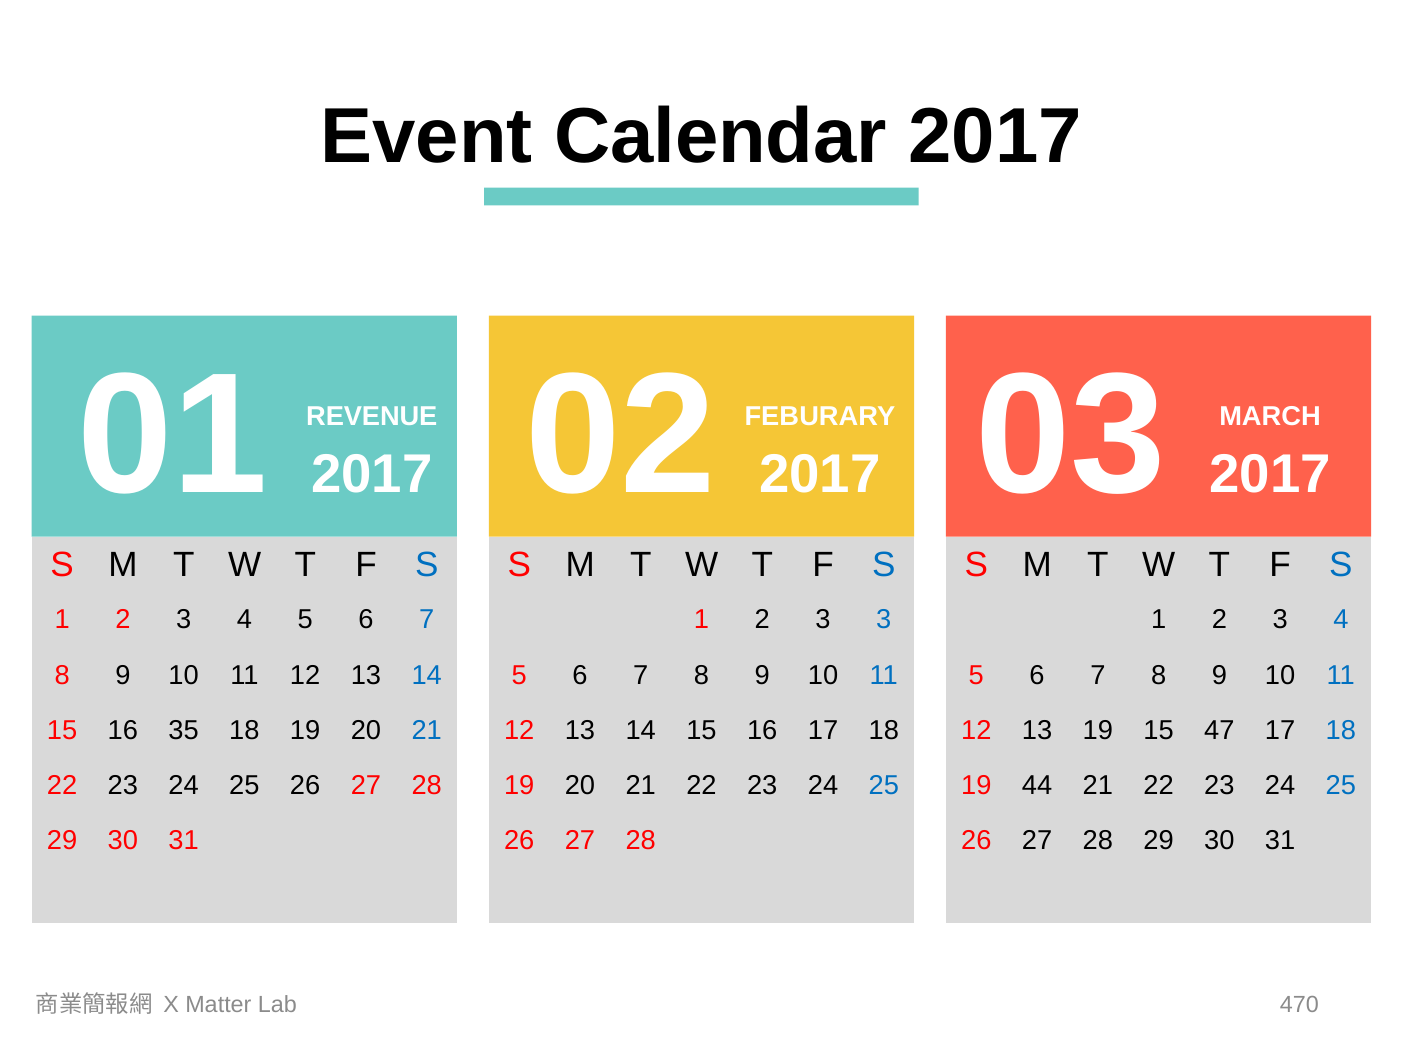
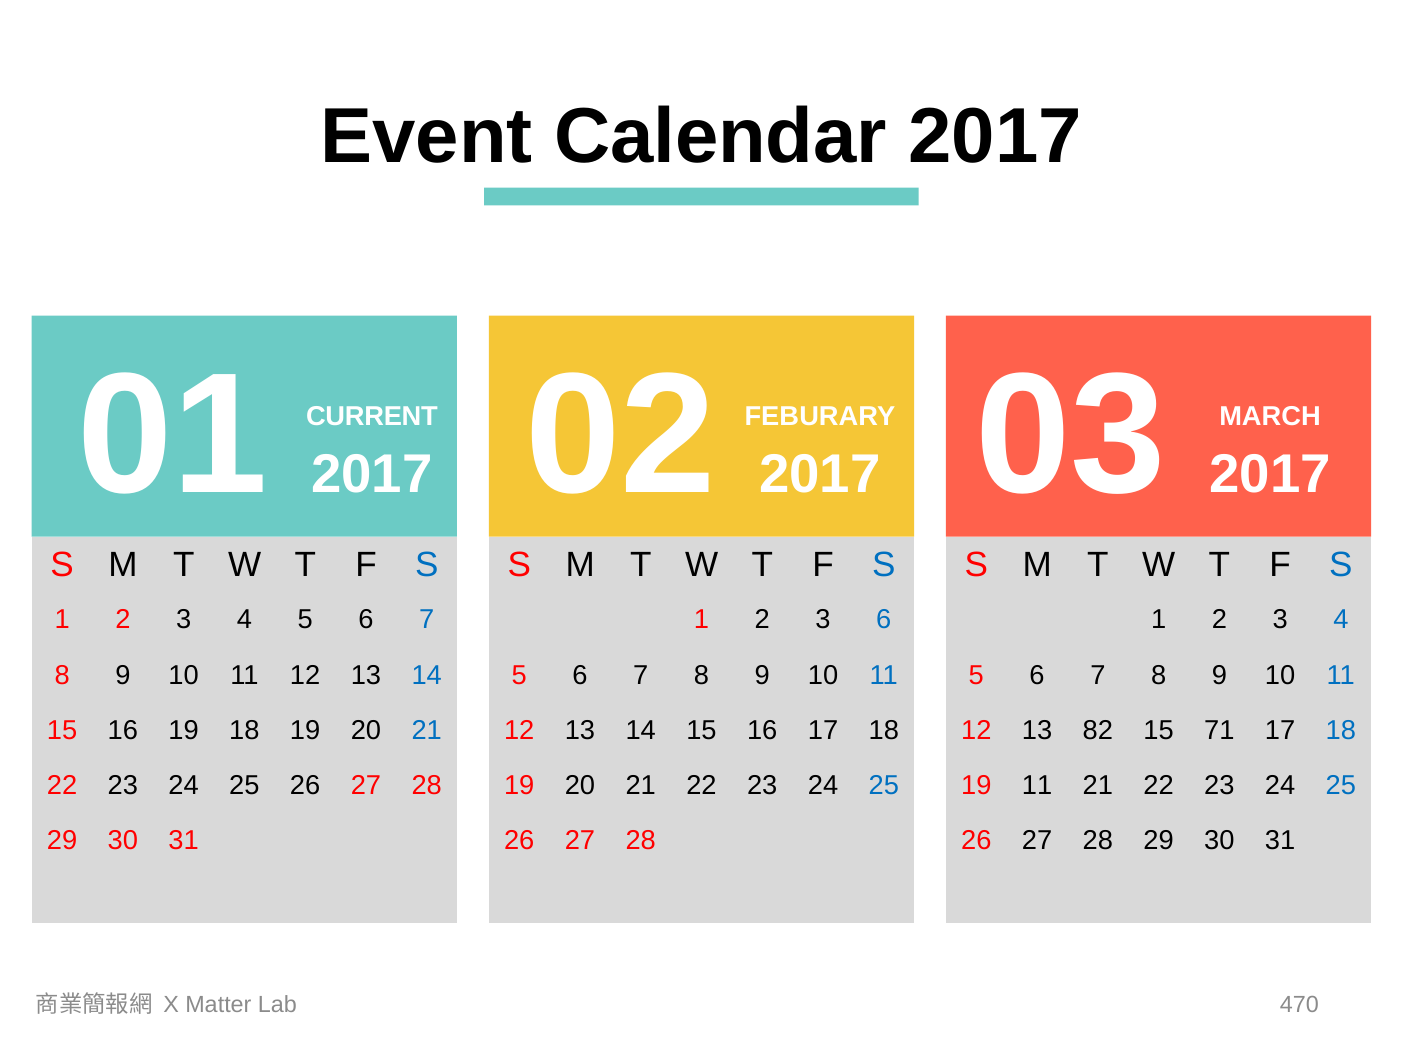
REVENUE: REVENUE -> CURRENT
3 3: 3 -> 6
16 35: 35 -> 19
13 19: 19 -> 82
47: 47 -> 71
19 44: 44 -> 11
